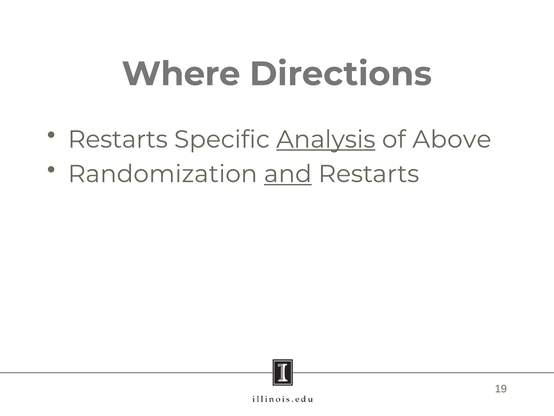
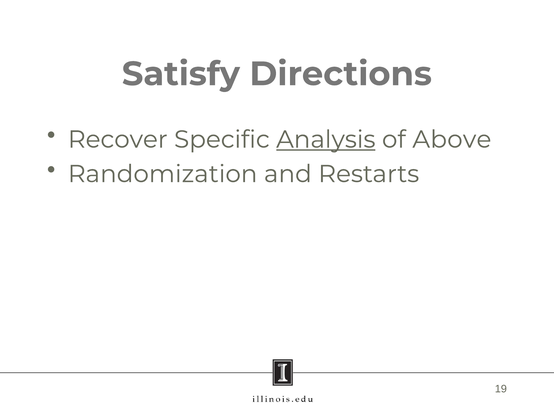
Where: Where -> Satisfy
Restarts at (118, 139): Restarts -> Recover
and underline: present -> none
